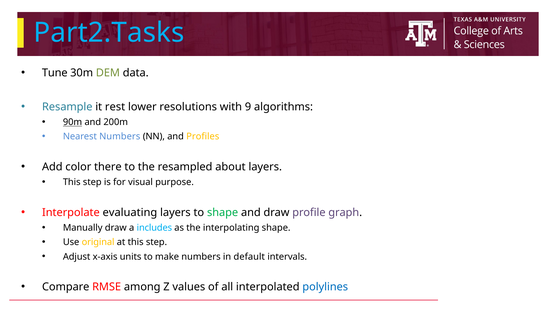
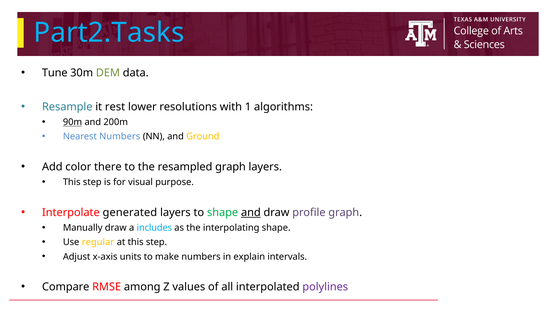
9: 9 -> 1
Profiles: Profiles -> Ground
resampled about: about -> graph
evaluating: evaluating -> generated
and at (251, 212) underline: none -> present
original: original -> regular
default: default -> explain
polylines colour: blue -> purple
